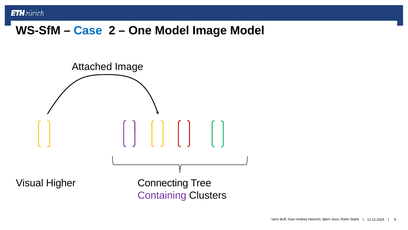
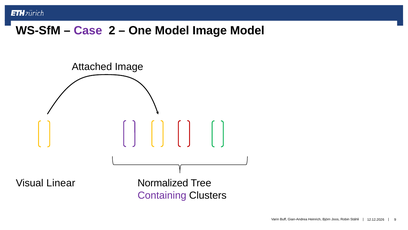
Case colour: blue -> purple
Higher: Higher -> Linear
Connecting: Connecting -> Normalized
